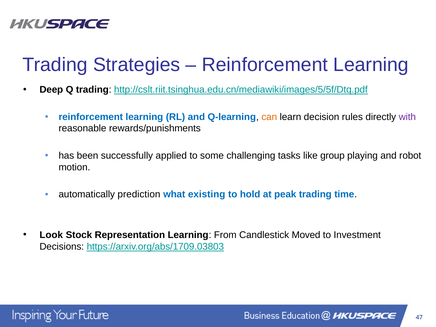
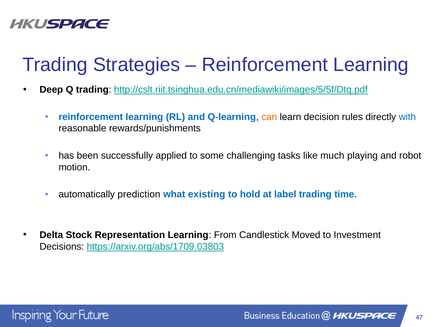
with colour: purple -> blue
group: group -> much
peak: peak -> label
Look: Look -> Delta
